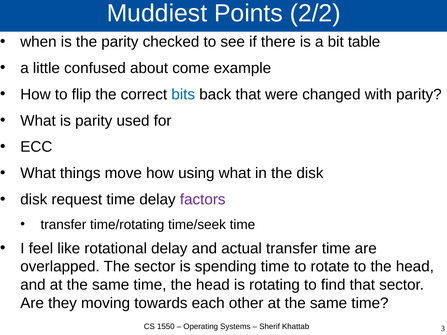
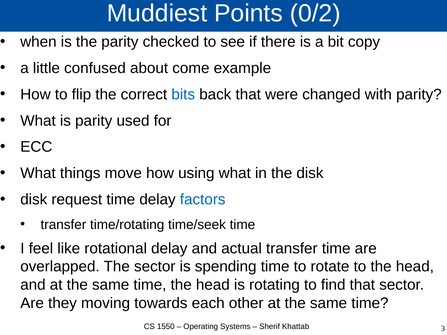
2/2: 2/2 -> 0/2
table: table -> copy
factors colour: purple -> blue
